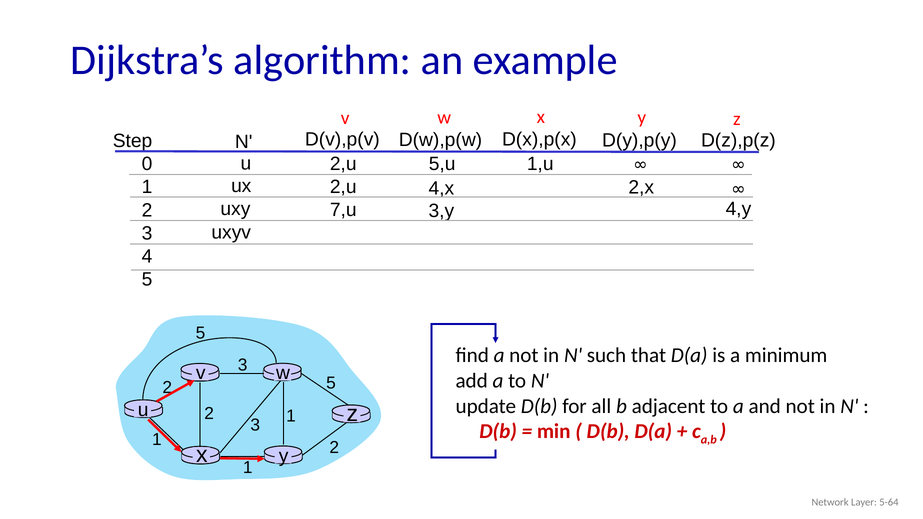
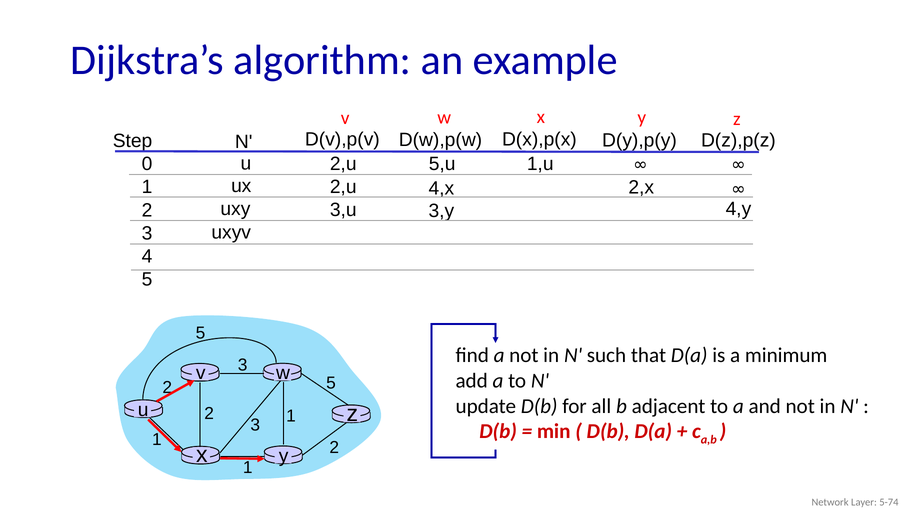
7,u: 7,u -> 3,u
5-64: 5-64 -> 5-74
